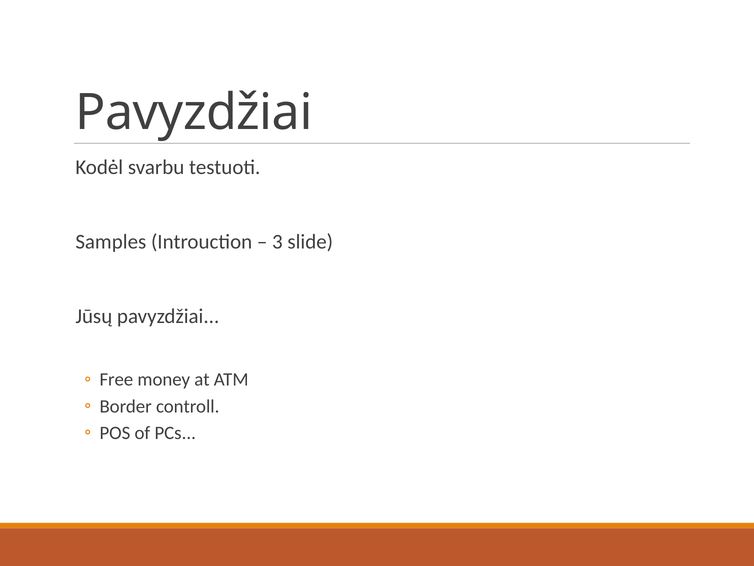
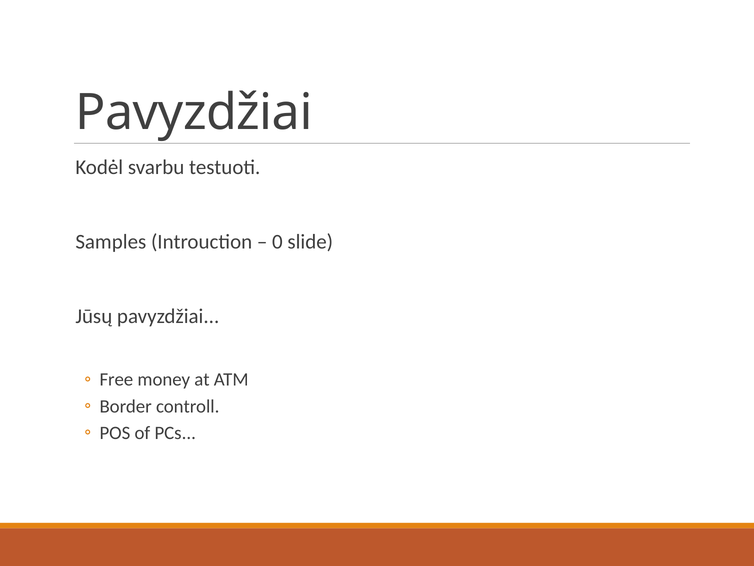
3: 3 -> 0
